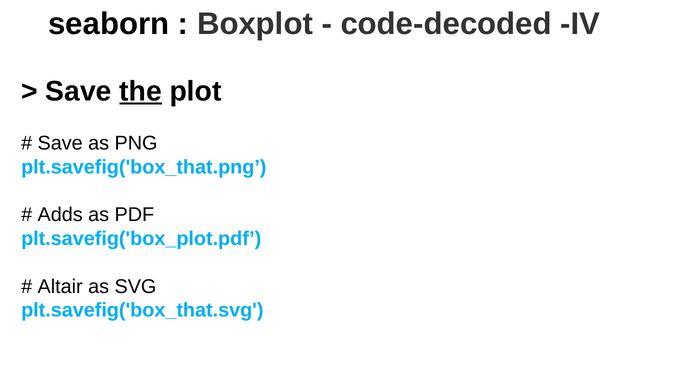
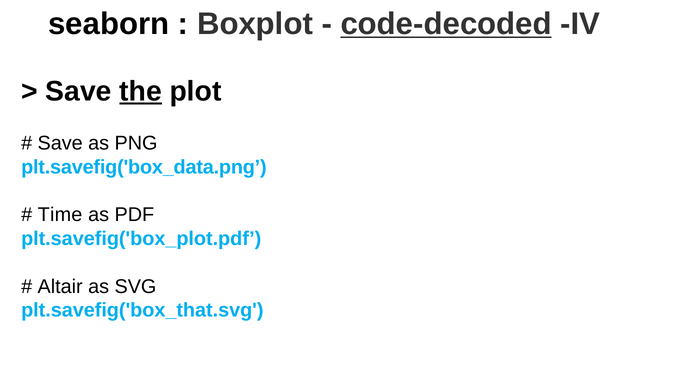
code-decoded underline: none -> present
plt.savefig('box_that.png: plt.savefig('box_that.png -> plt.savefig('box_data.png
Adds: Adds -> Time
